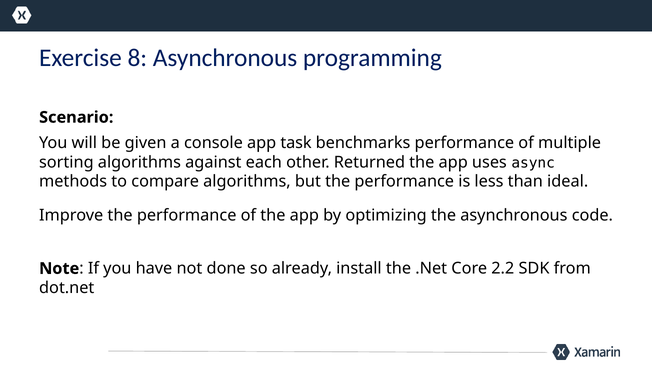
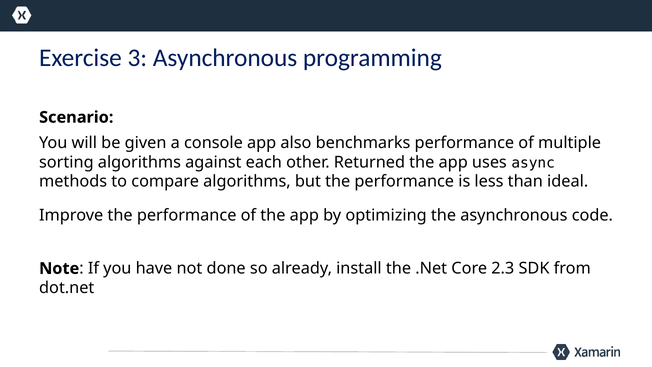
8: 8 -> 3
task: task -> also
2.2: 2.2 -> 2.3
